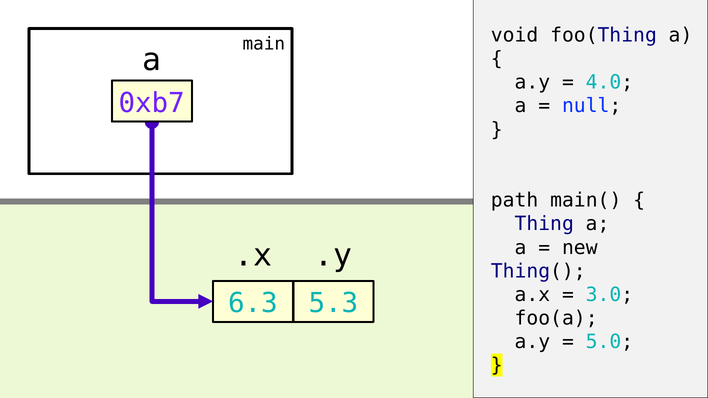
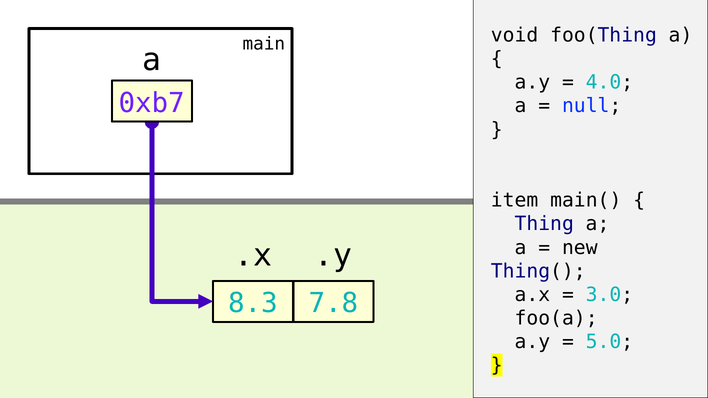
path: path -> item
6.3: 6.3 -> 8.3
5.3: 5.3 -> 7.8
